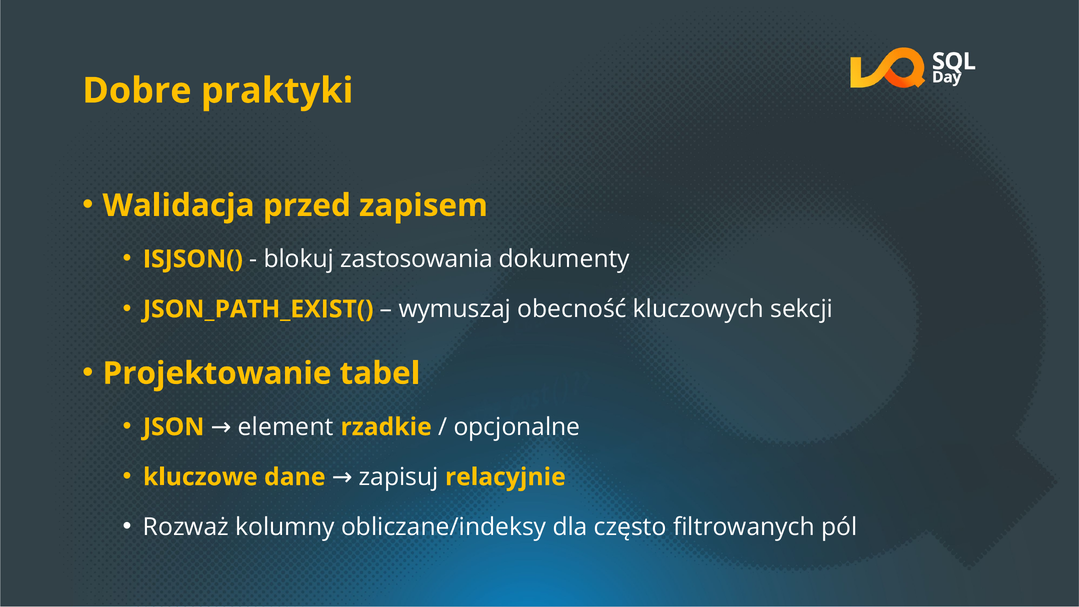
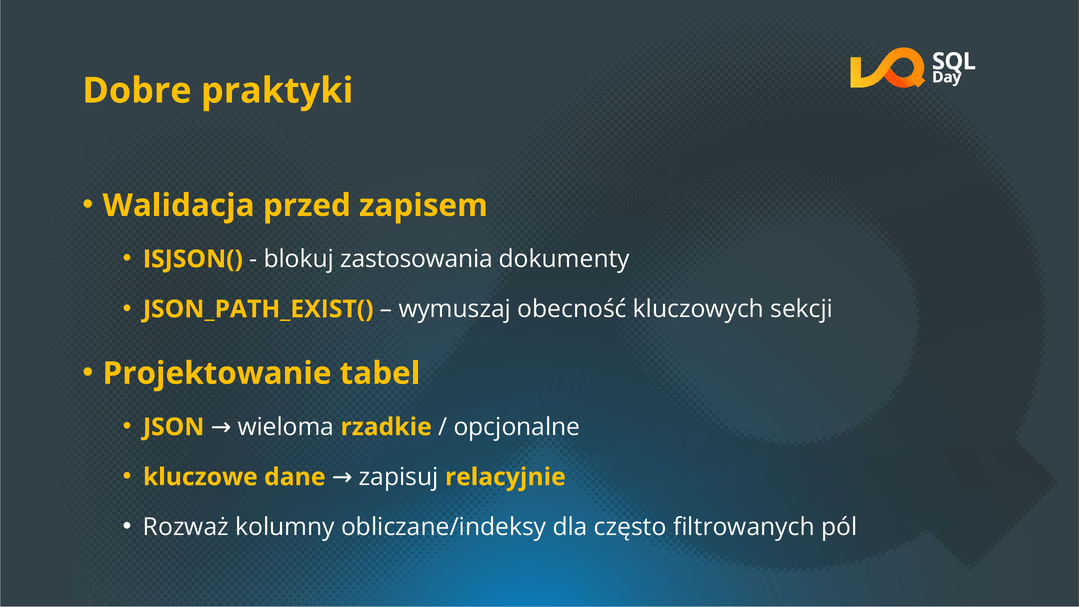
element: element -> wieloma
